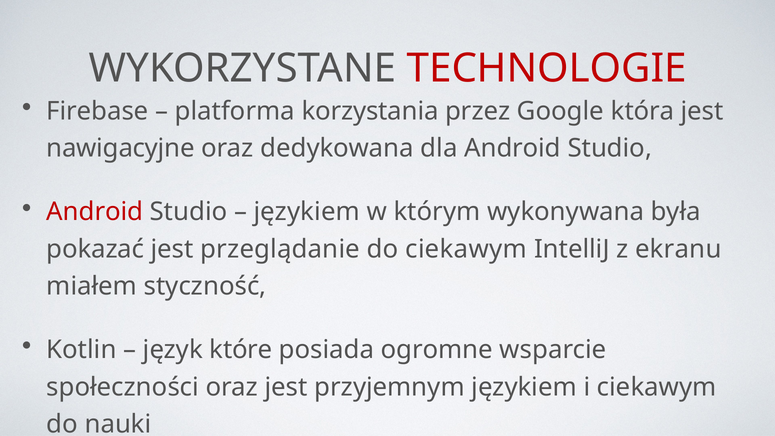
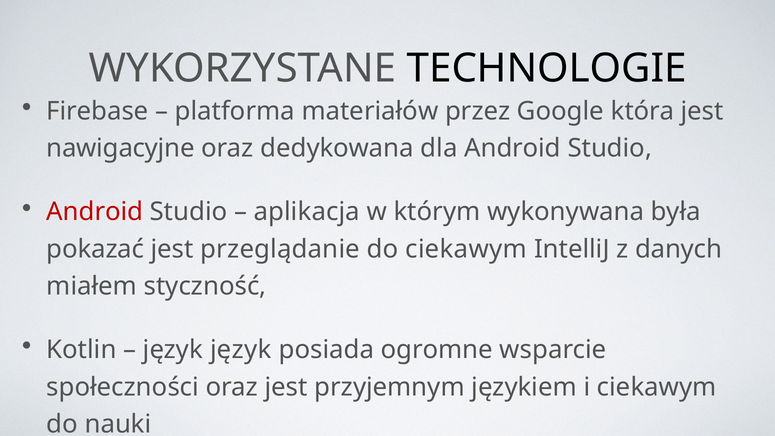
TECHNOLOGIE colour: red -> black
korzystania: korzystania -> materiałów
językiem at (307, 212): językiem -> aplikacja
ekranu: ekranu -> danych
język które: które -> język
